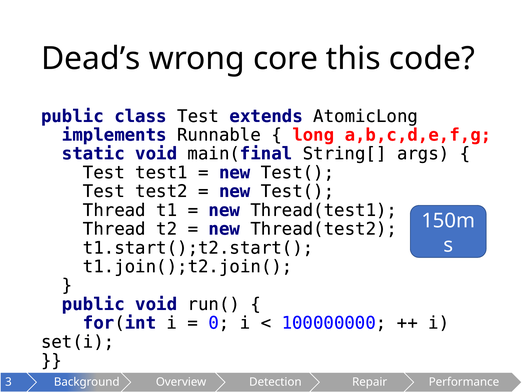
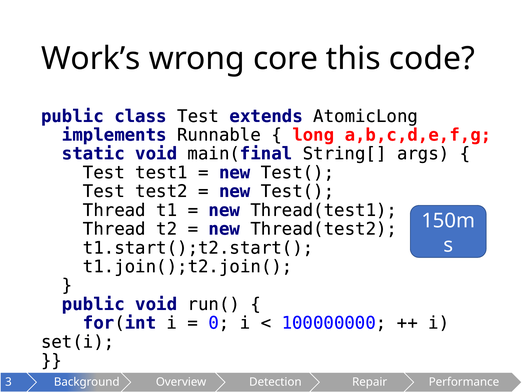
Dead’s: Dead’s -> Work’s
